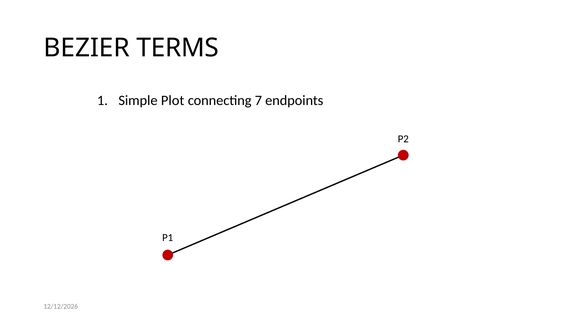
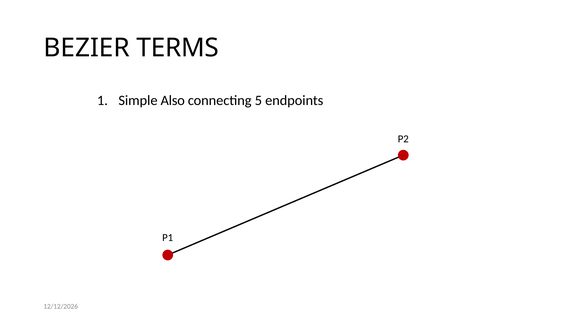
Plot: Plot -> Also
7: 7 -> 5
